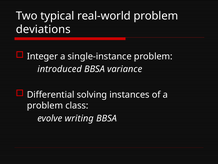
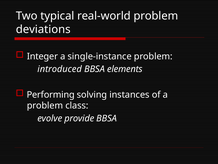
variance: variance -> elements
Differential: Differential -> Performing
writing: writing -> provide
